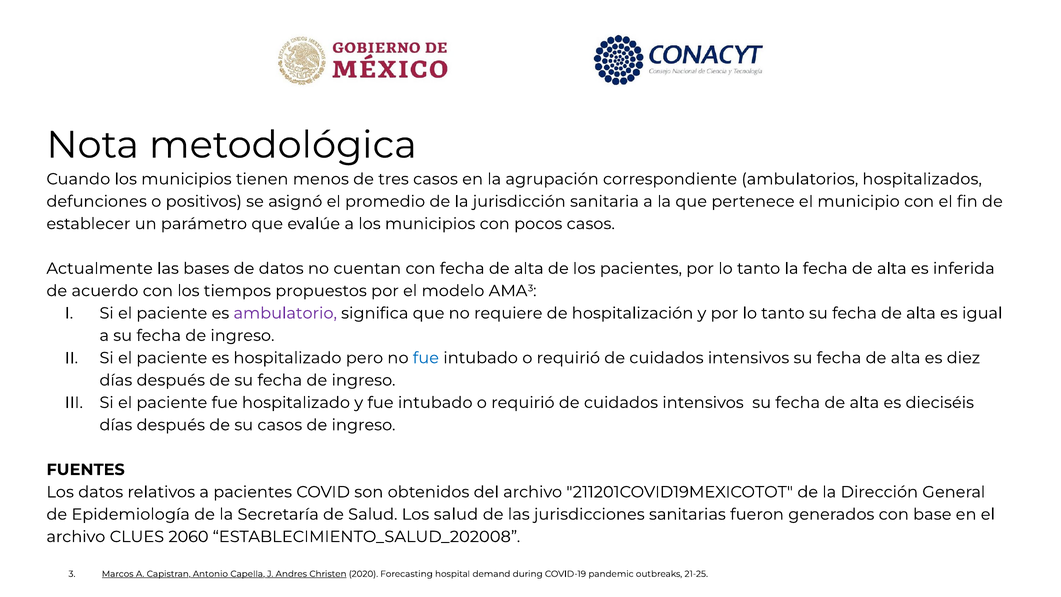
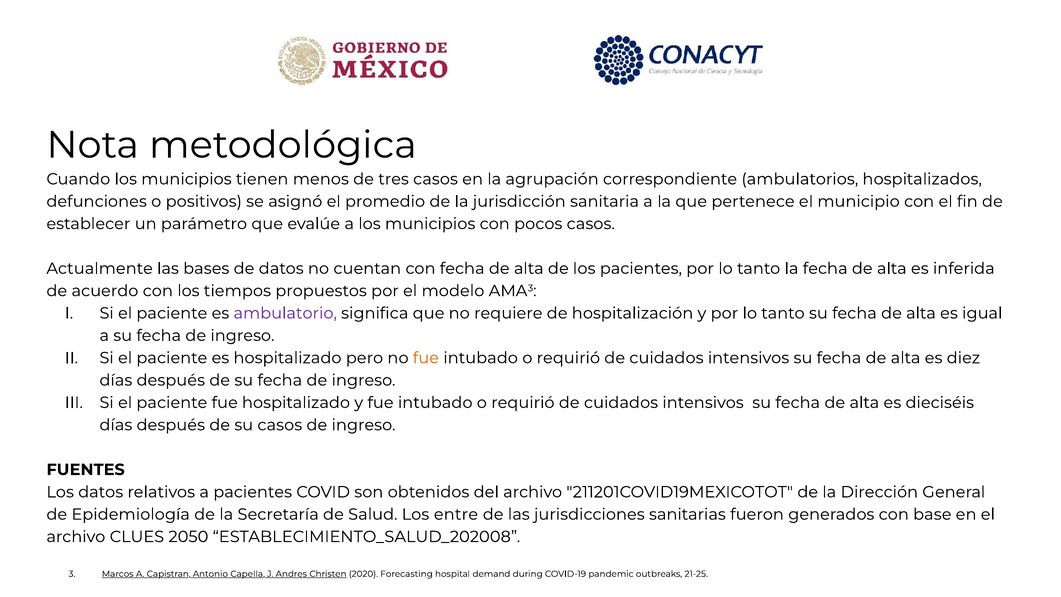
fue at (426, 358) colour: blue -> orange
Los salud: salud -> entre
2060: 2060 -> 2050
